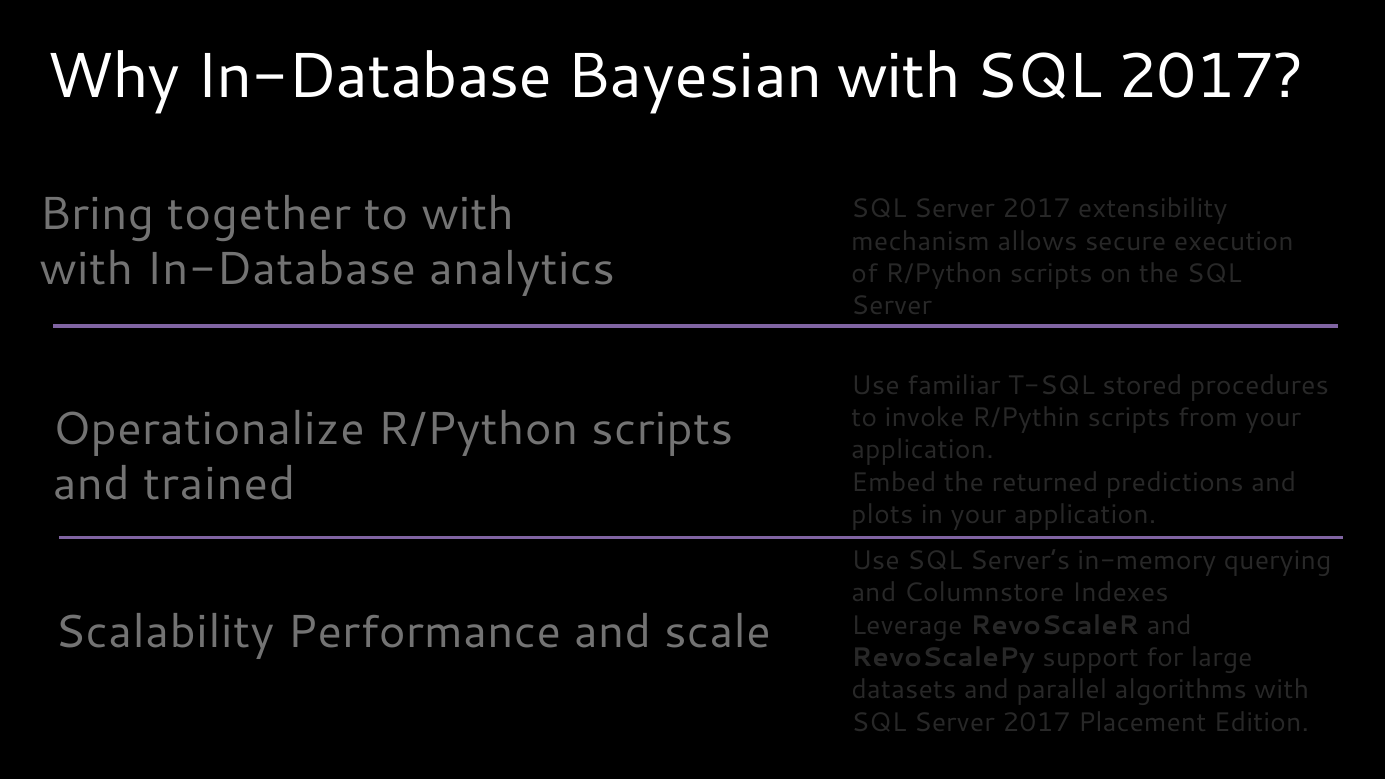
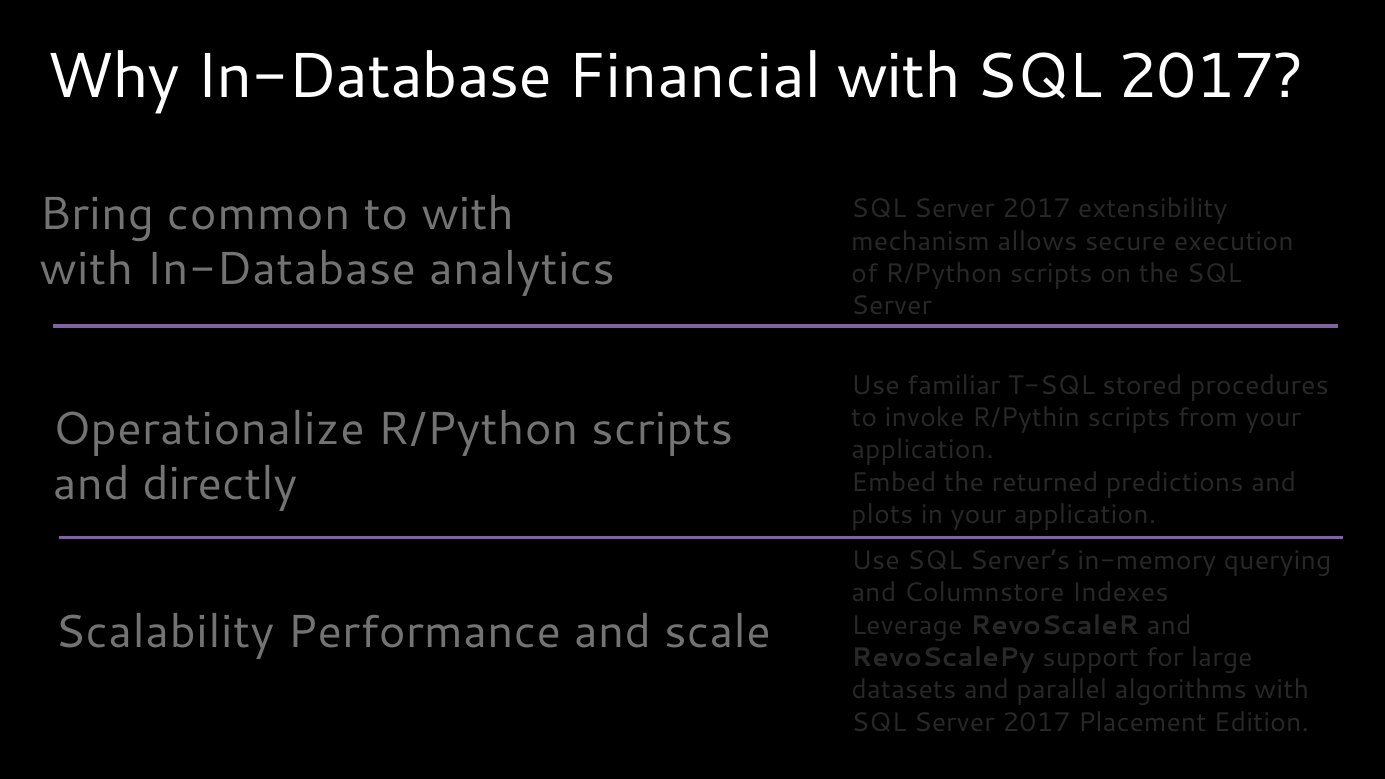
Bayesian: Bayesian -> Financial
together: together -> common
trained: trained -> directly
